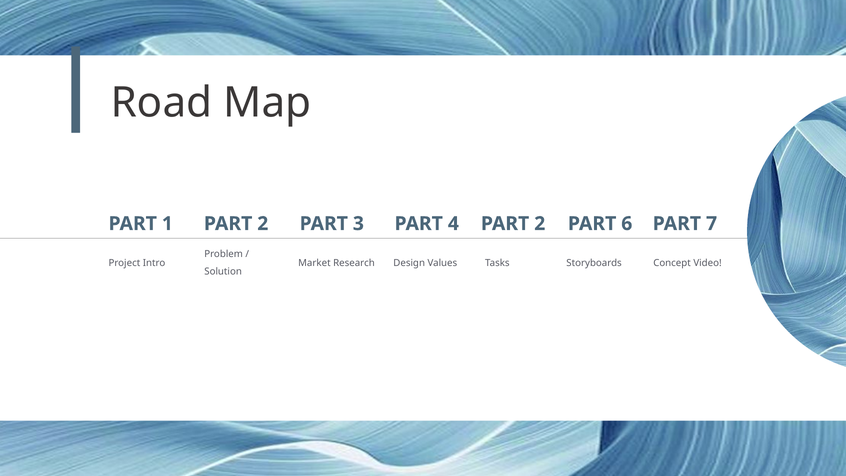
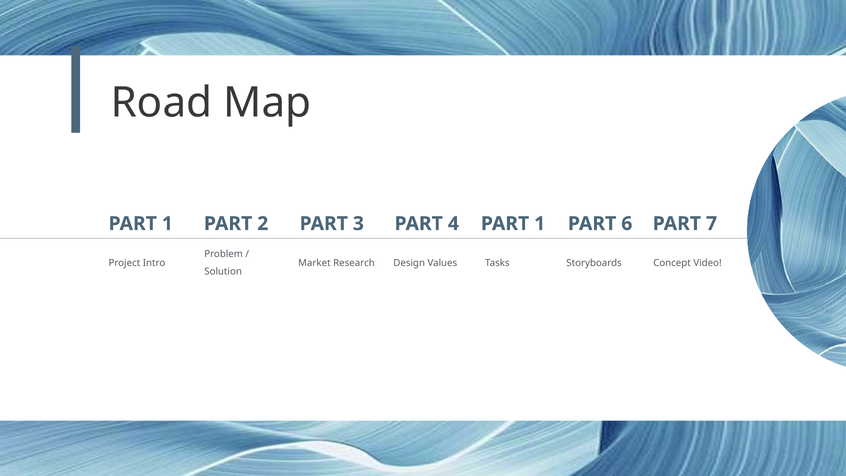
4 PART 2: 2 -> 1
